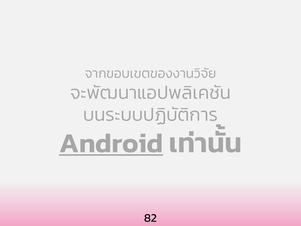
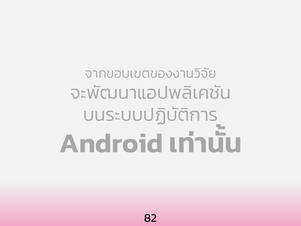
Android underline: present -> none
